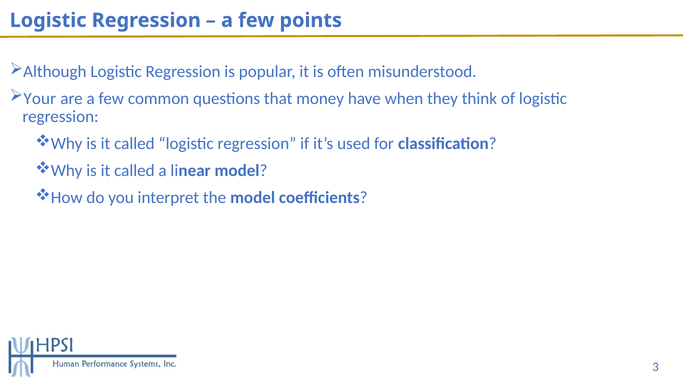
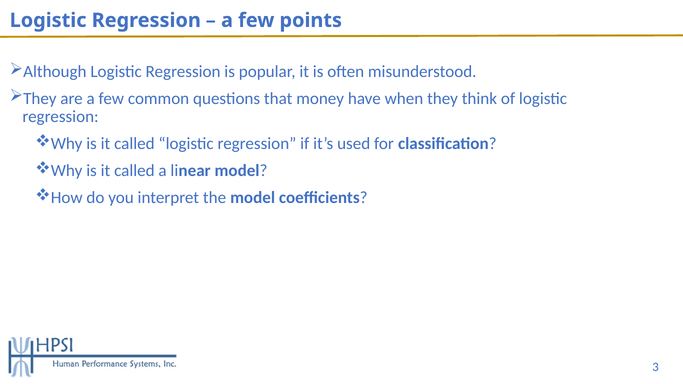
Your at (40, 98): Your -> They
